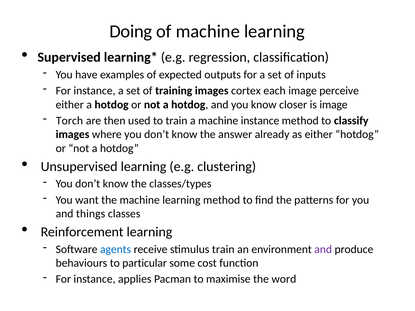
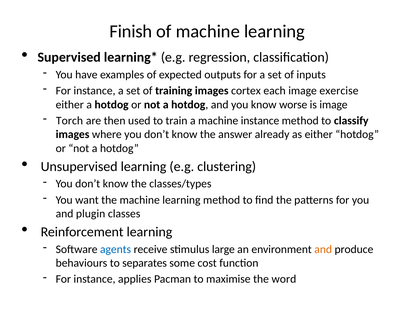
Doing: Doing -> Finish
perceive: perceive -> exercise
closer: closer -> worse
things: things -> plugin
stimulus train: train -> large
and at (323, 249) colour: purple -> orange
particular: particular -> separates
